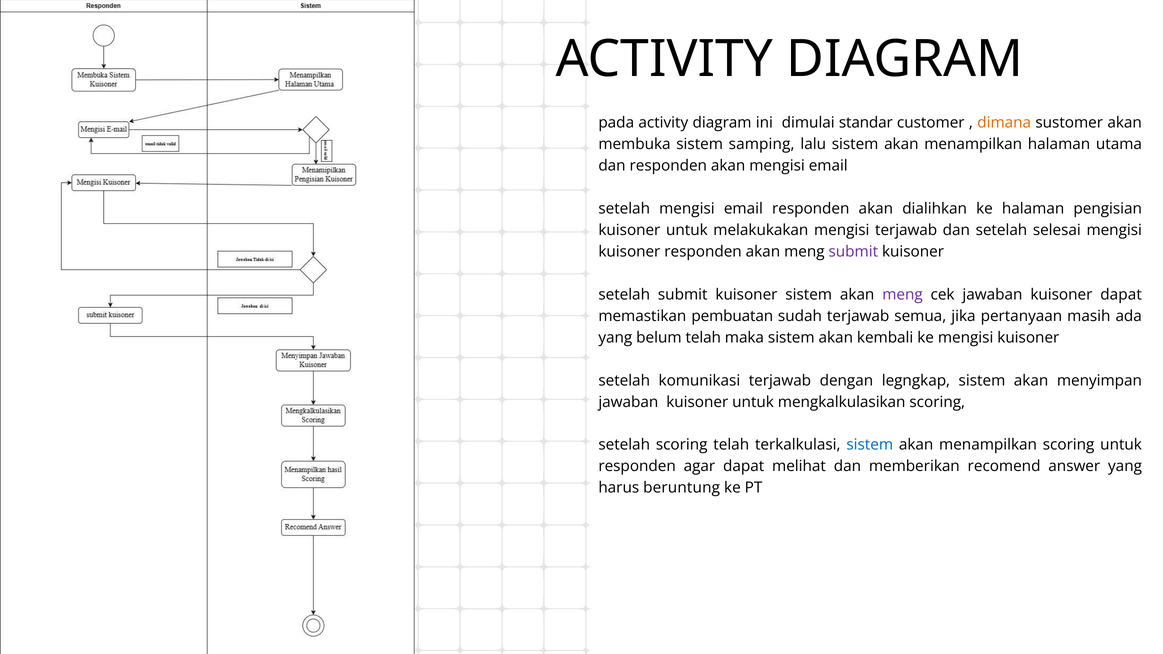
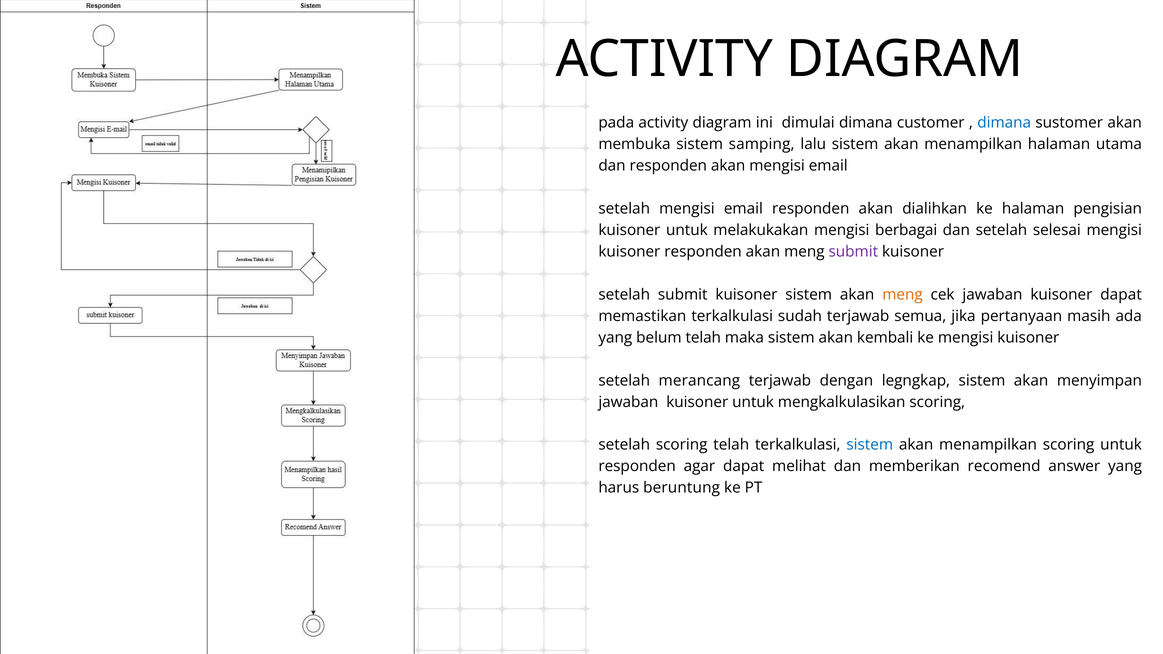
dimulai standar: standar -> dimana
dimana at (1004, 123) colour: orange -> blue
mengisi terjawab: terjawab -> berbagai
meng at (902, 295) colour: purple -> orange
memastikan pembuatan: pembuatan -> terkalkulasi
komunikasi: komunikasi -> merancang
